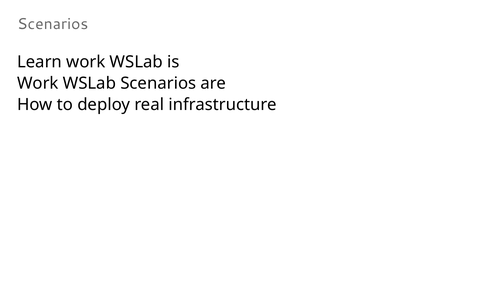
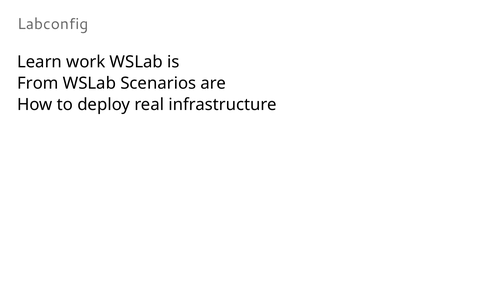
Scenarios at (53, 24): Scenarios -> Labconfig
Work at (38, 83): Work -> From
